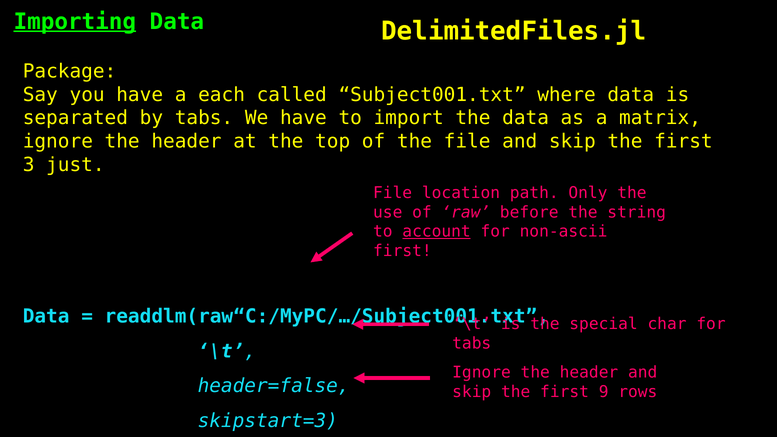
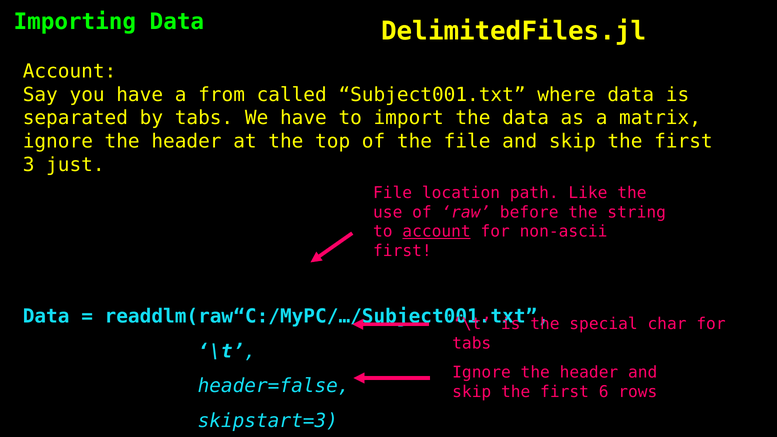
Importing underline: present -> none
Package at (70, 71): Package -> Account
each: each -> from
Only: Only -> Like
9: 9 -> 6
